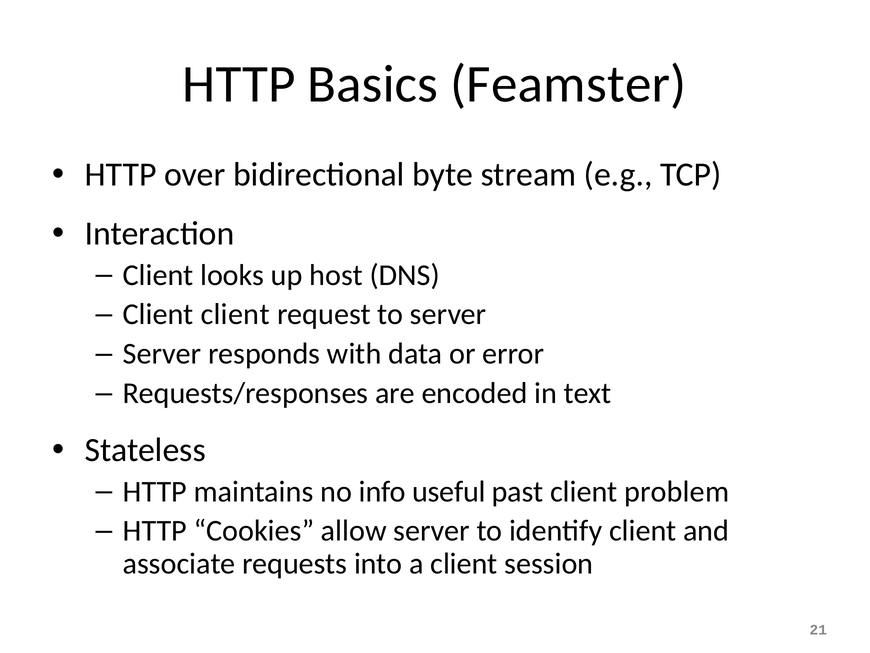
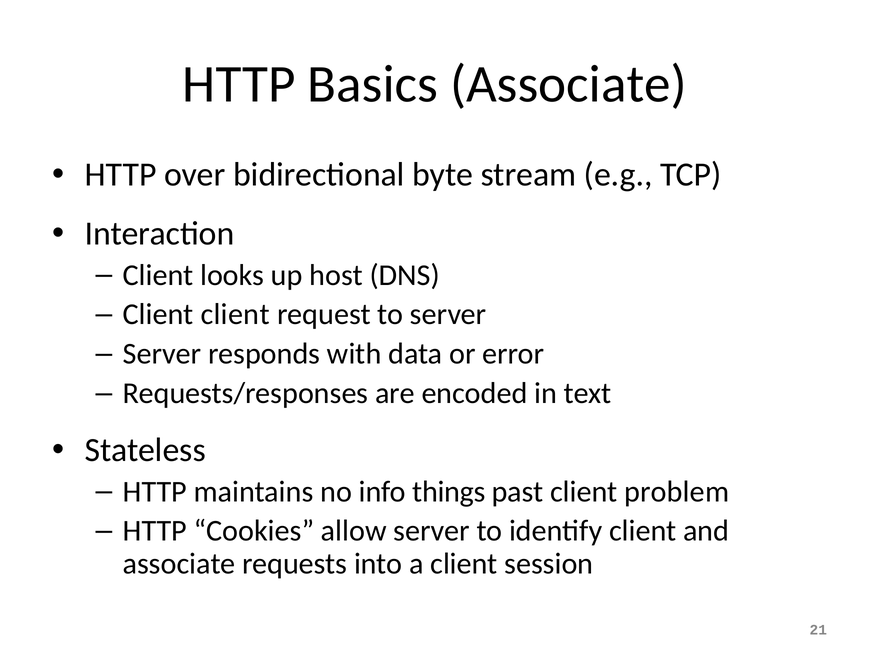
Basics Feamster: Feamster -> Associate
useful: useful -> things
